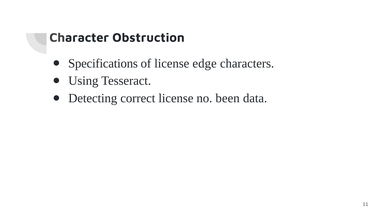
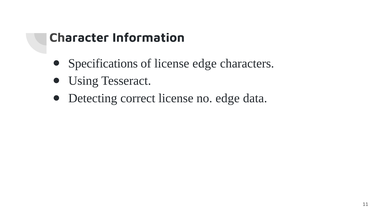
Obstruction: Obstruction -> Information
no been: been -> edge
